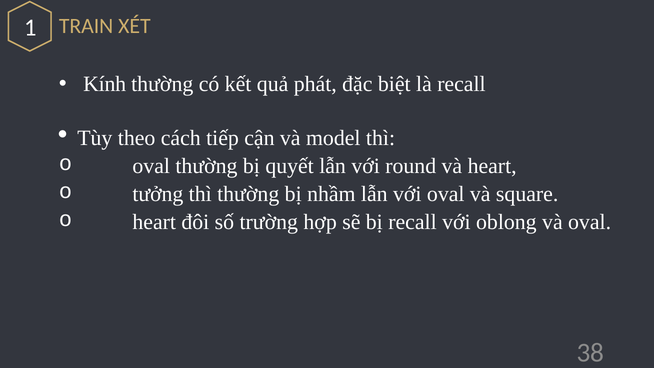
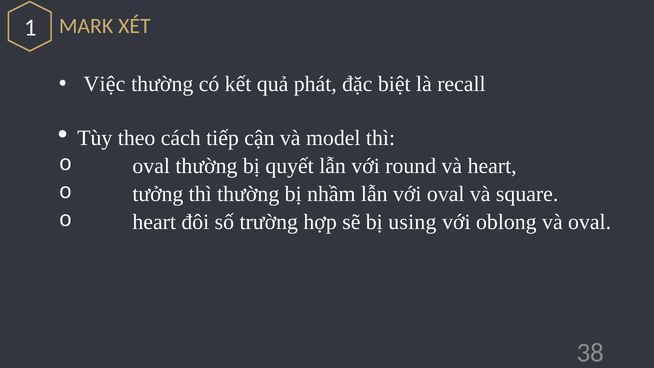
TRAIN: TRAIN -> MARK
Kính: Kính -> Việc
bị recall: recall -> using
